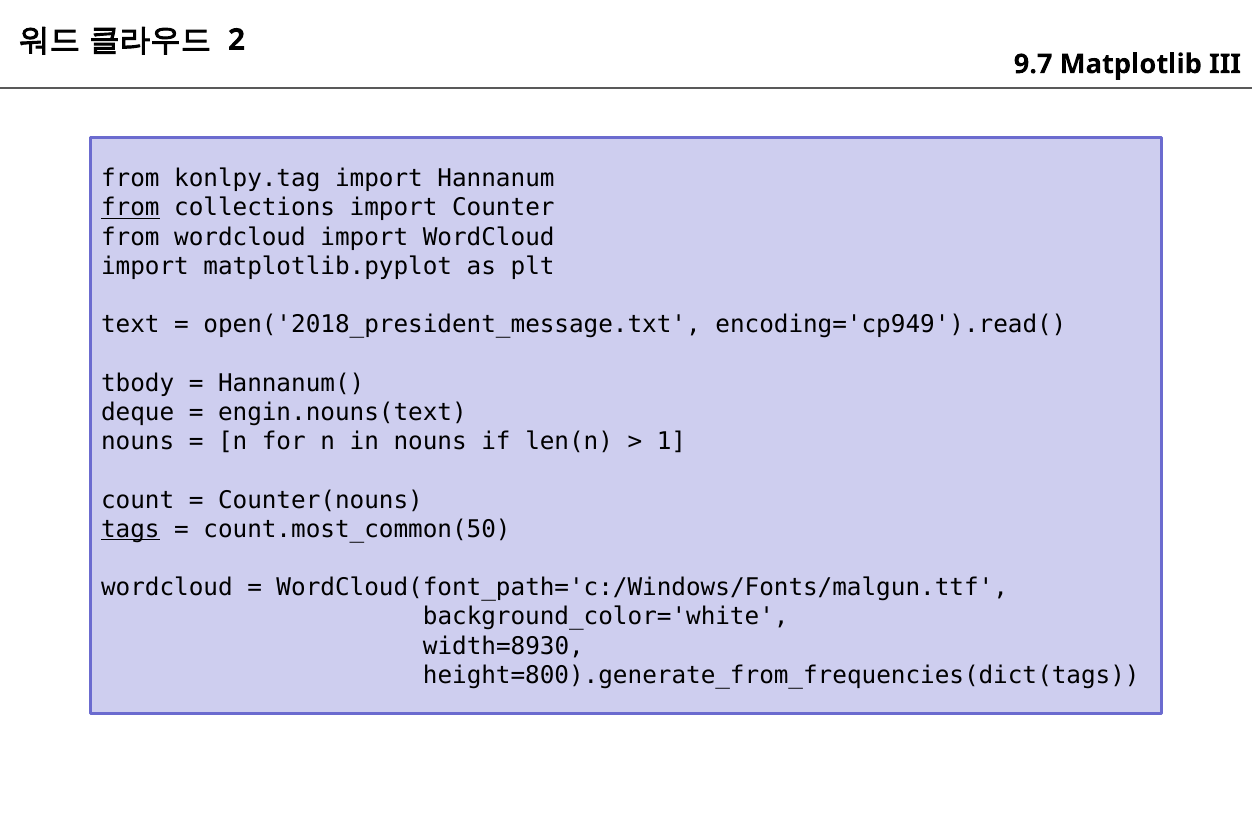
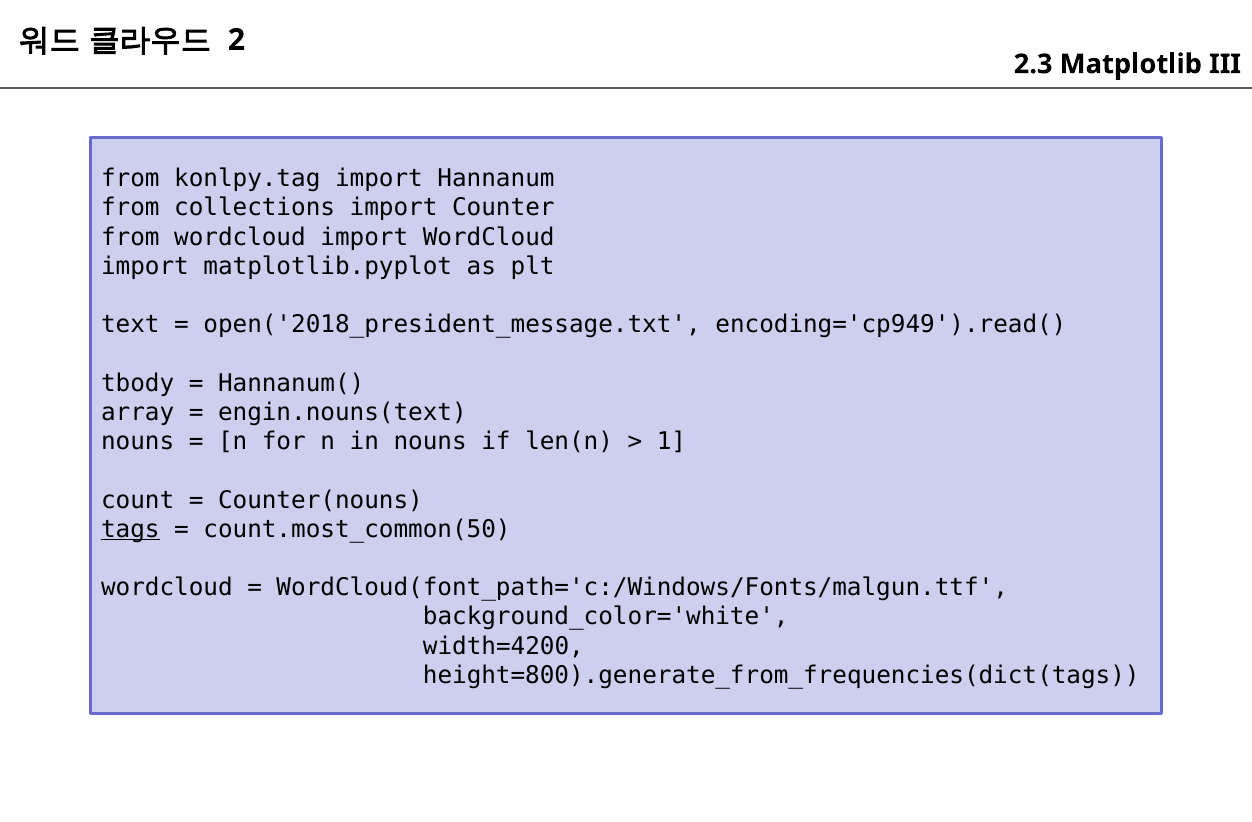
9.7: 9.7 -> 2.3
from at (130, 208) underline: present -> none
deque: deque -> array
width=8930: width=8930 -> width=4200
